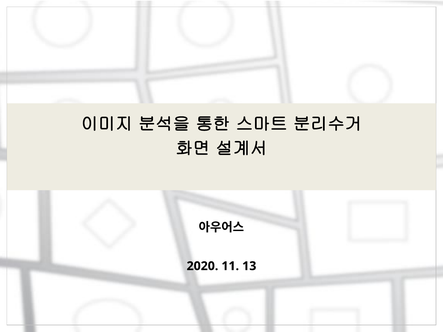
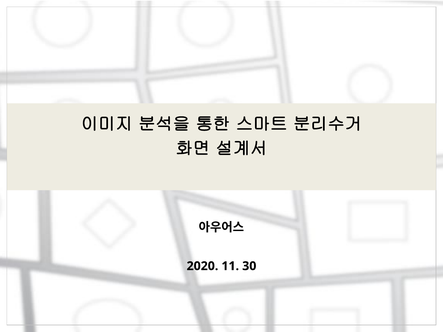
13: 13 -> 30
